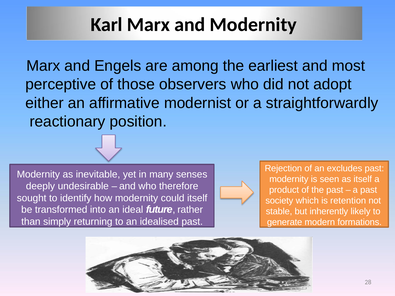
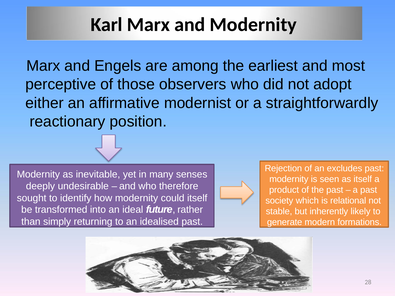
retention: retention -> relational
